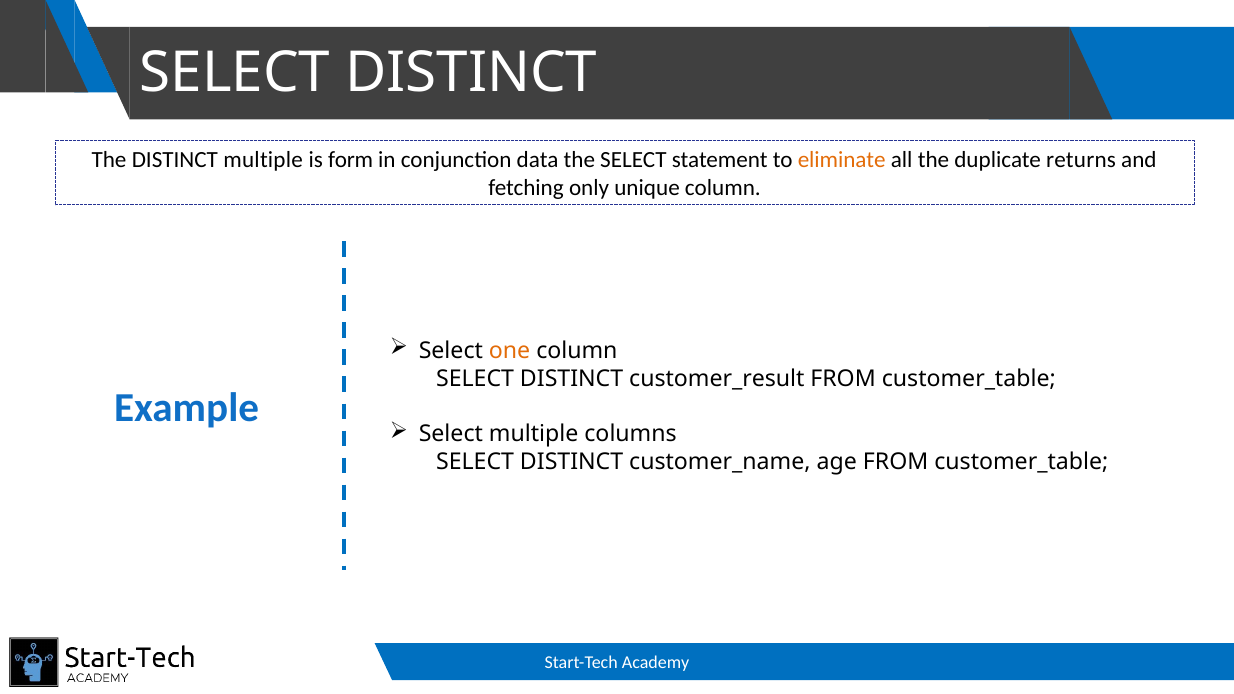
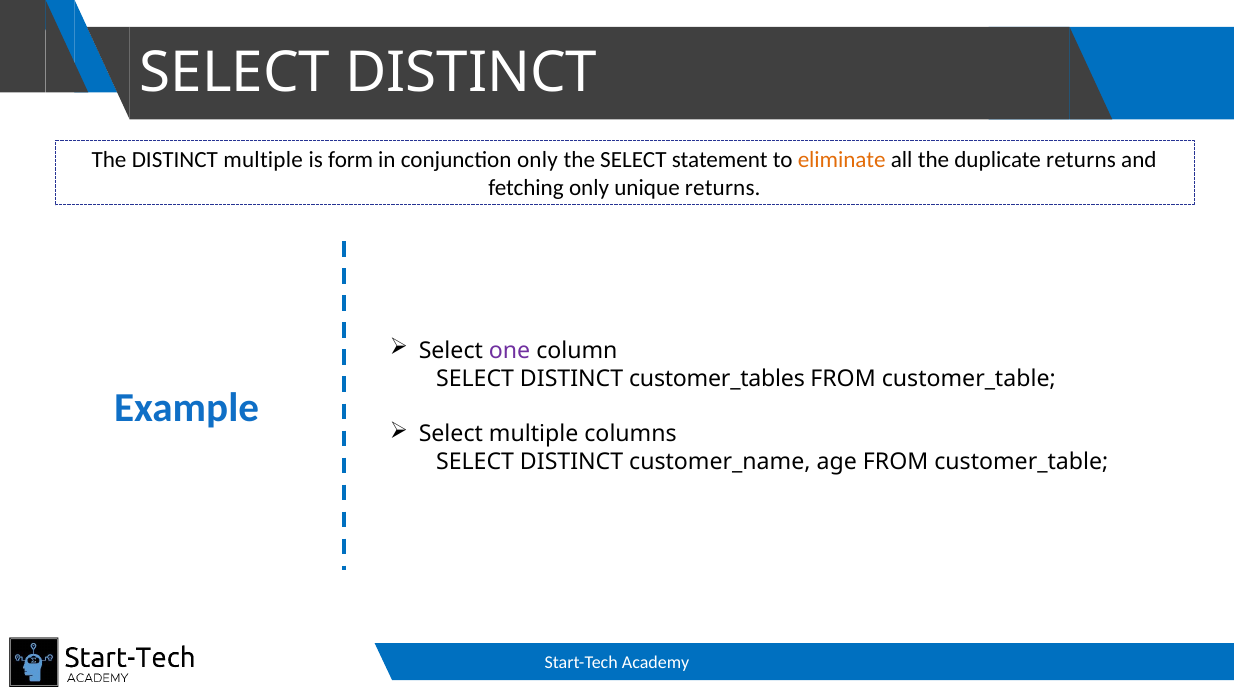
conjunction data: data -> only
unique column: column -> returns
one colour: orange -> purple
customer_result: customer_result -> customer_tables
